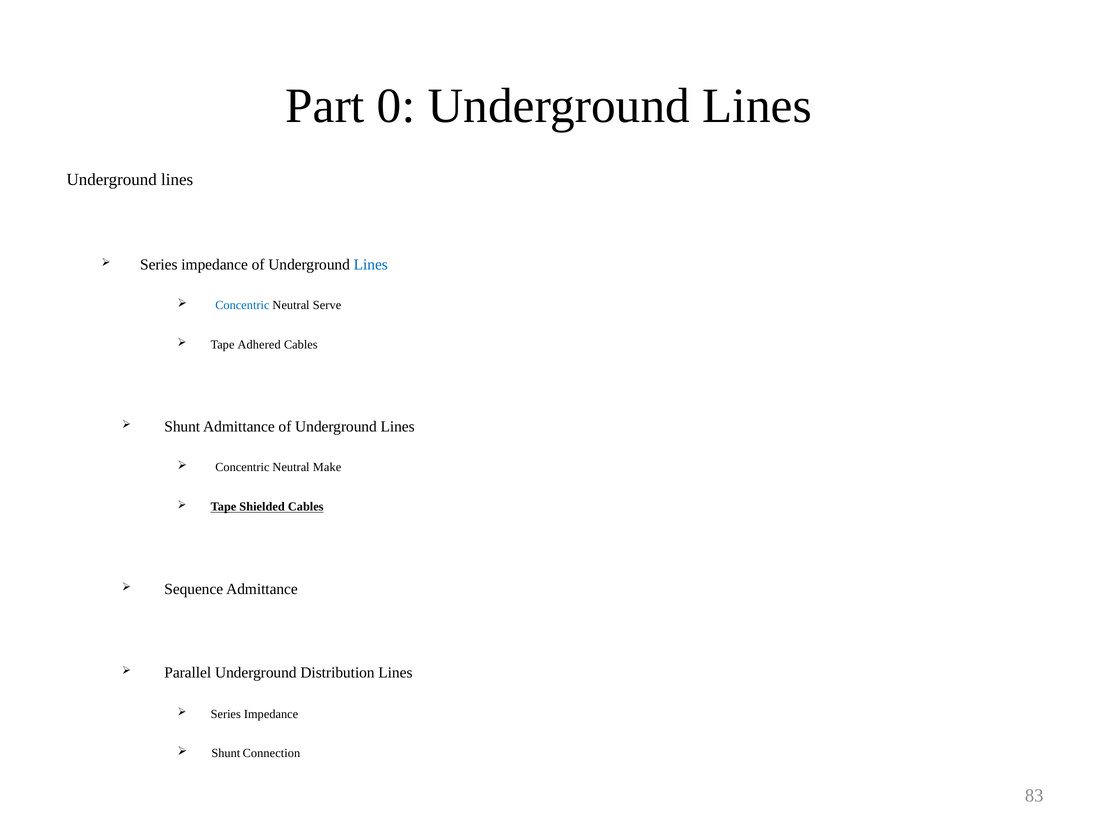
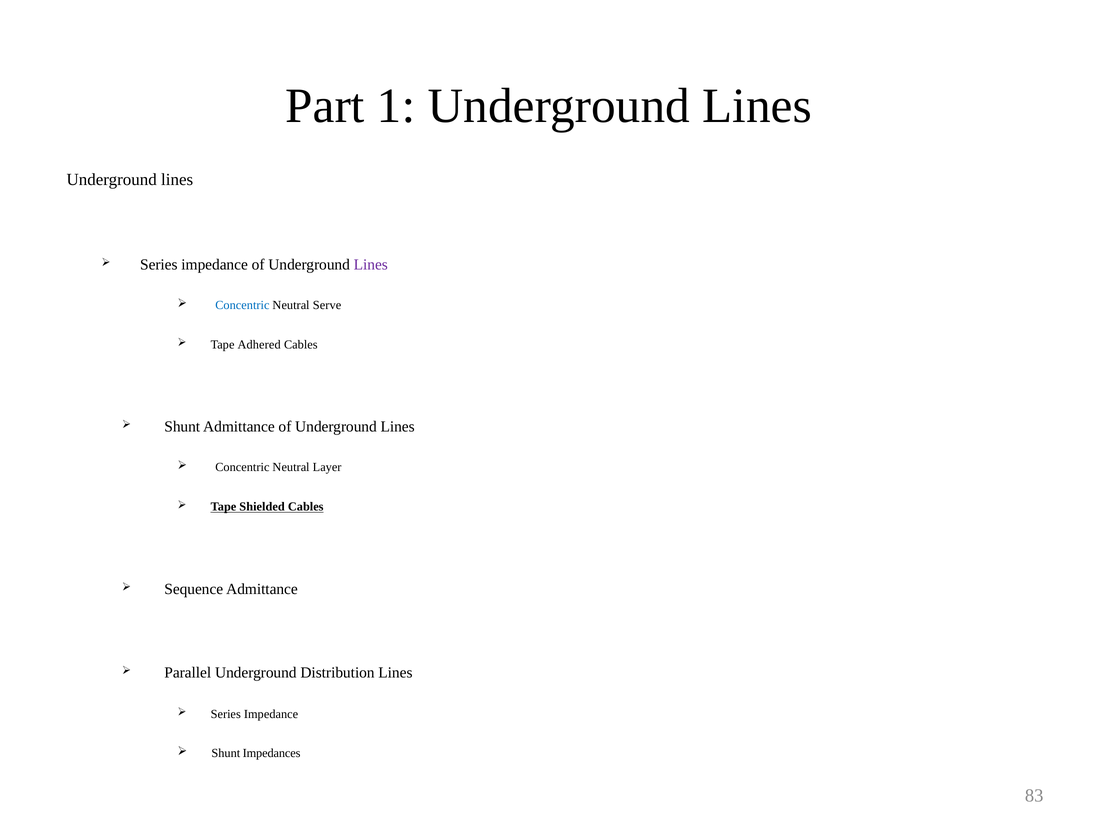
0: 0 -> 1
Lines at (371, 264) colour: blue -> purple
Make: Make -> Layer
Connection: Connection -> Impedances
